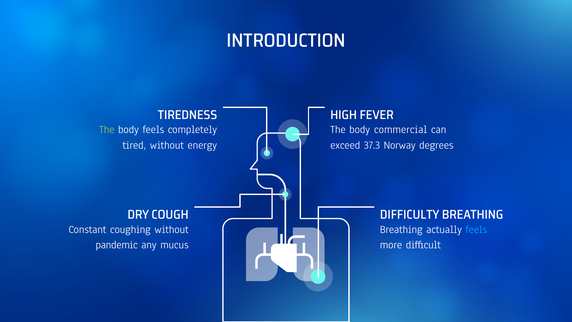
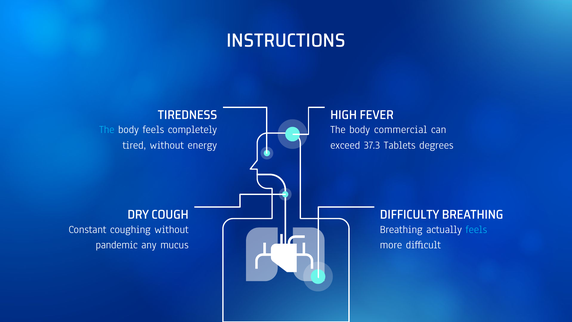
INTRODUCTION: INTRODUCTION -> INSTRUCTIONS
The at (107, 130) colour: light green -> light blue
Norway: Norway -> Tablets
